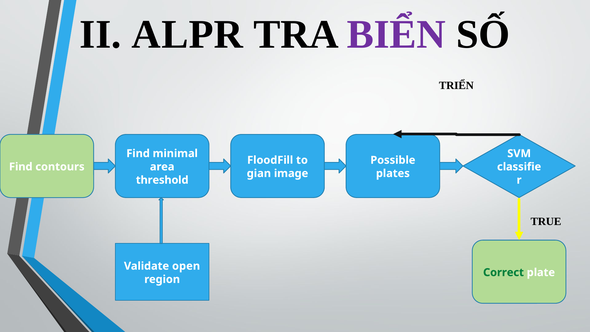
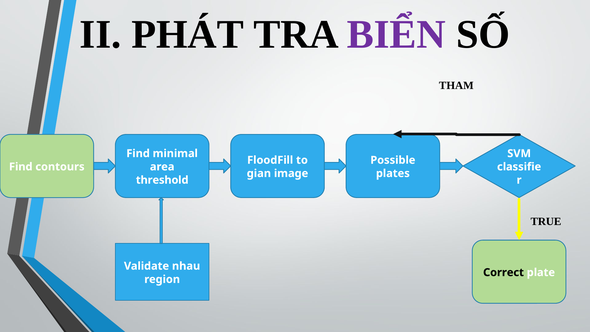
ALPR: ALPR -> PHÁT
TRIỂN: TRIỂN -> THAM
open: open -> nhau
Correct colour: green -> black
